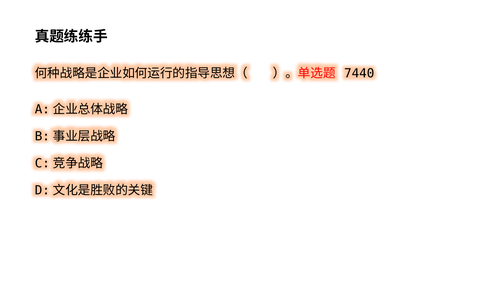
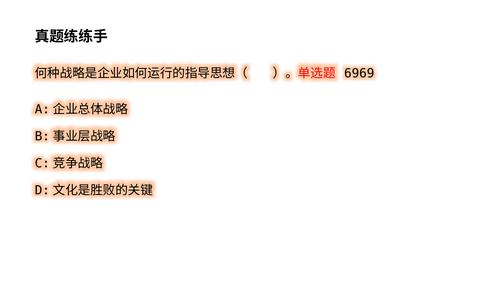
7440: 7440 -> 6969
